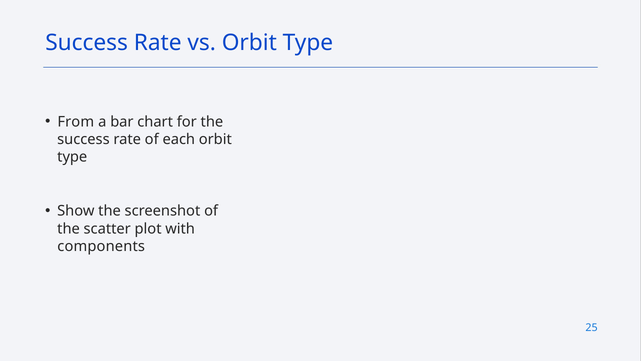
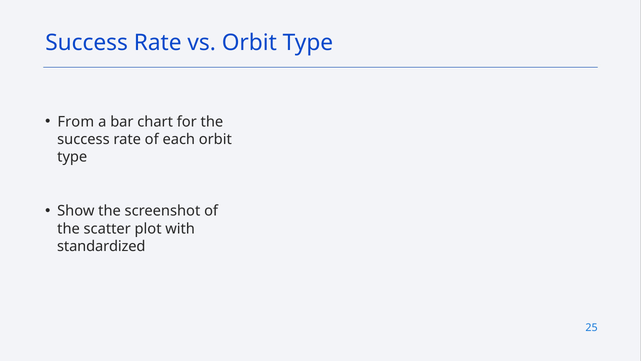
components: components -> standardized
